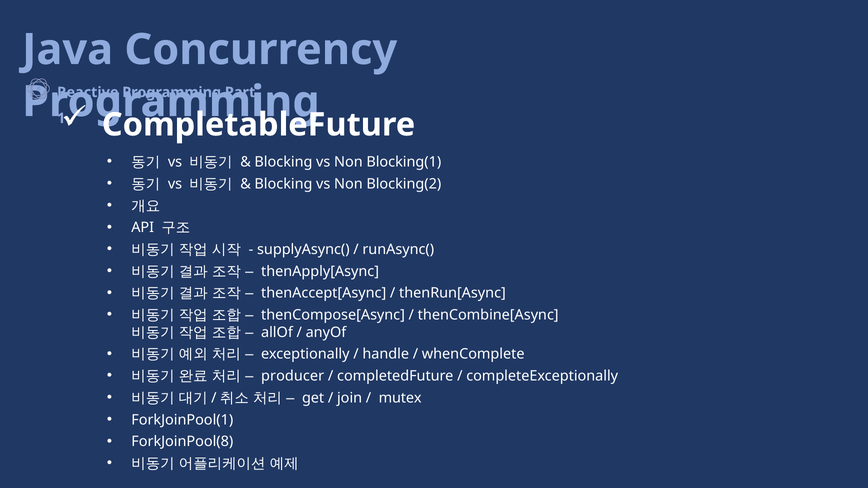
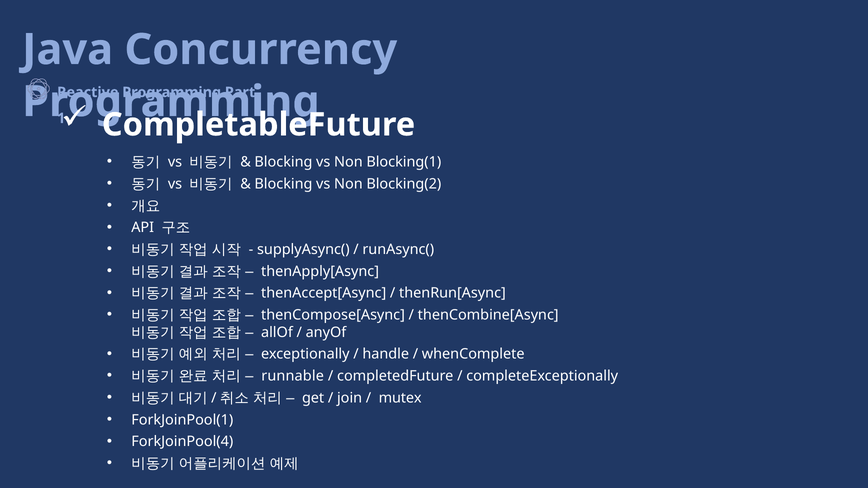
producer: producer -> runnable
ForkJoinPool(8: ForkJoinPool(8 -> ForkJoinPool(4
